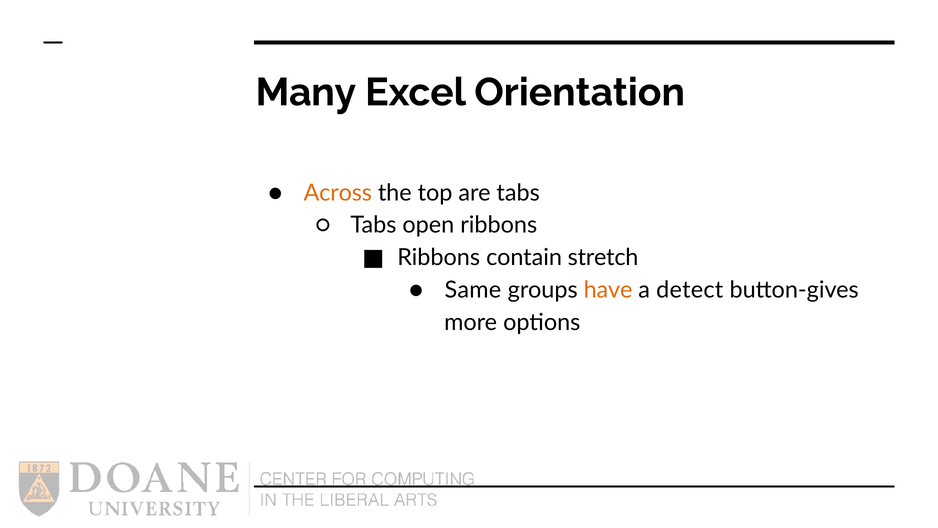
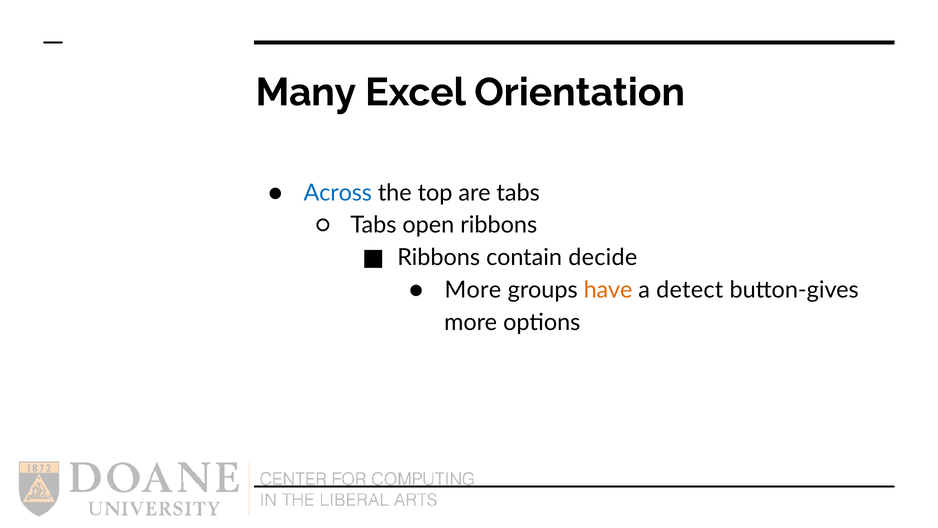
Across colour: orange -> blue
stretch: stretch -> decide
Same at (473, 290): Same -> More
